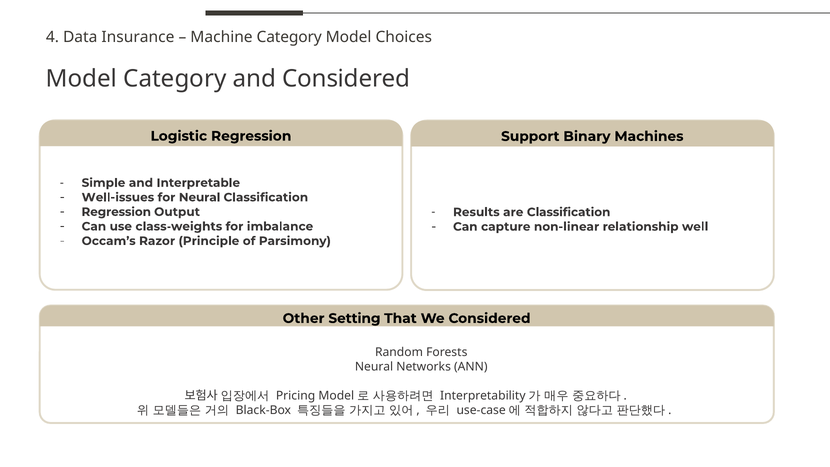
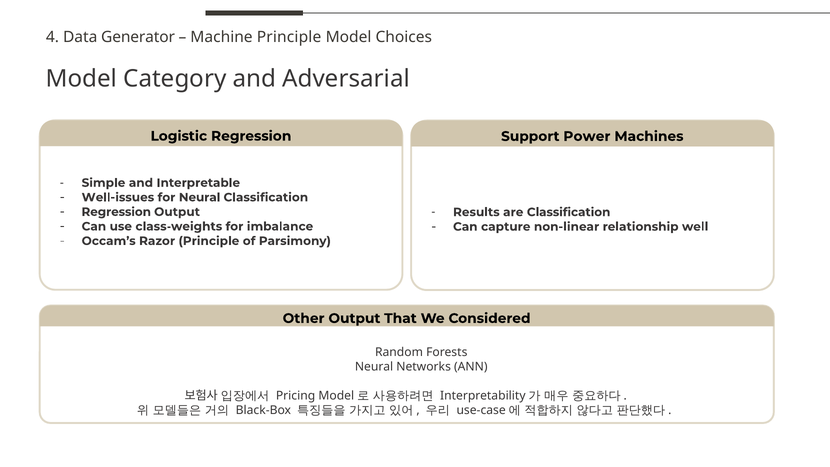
Insurance: Insurance -> Generator
Machine Category: Category -> Principle
and Considered: Considered -> Adversarial
Binary: Binary -> Power
Other Setting: Setting -> Output
